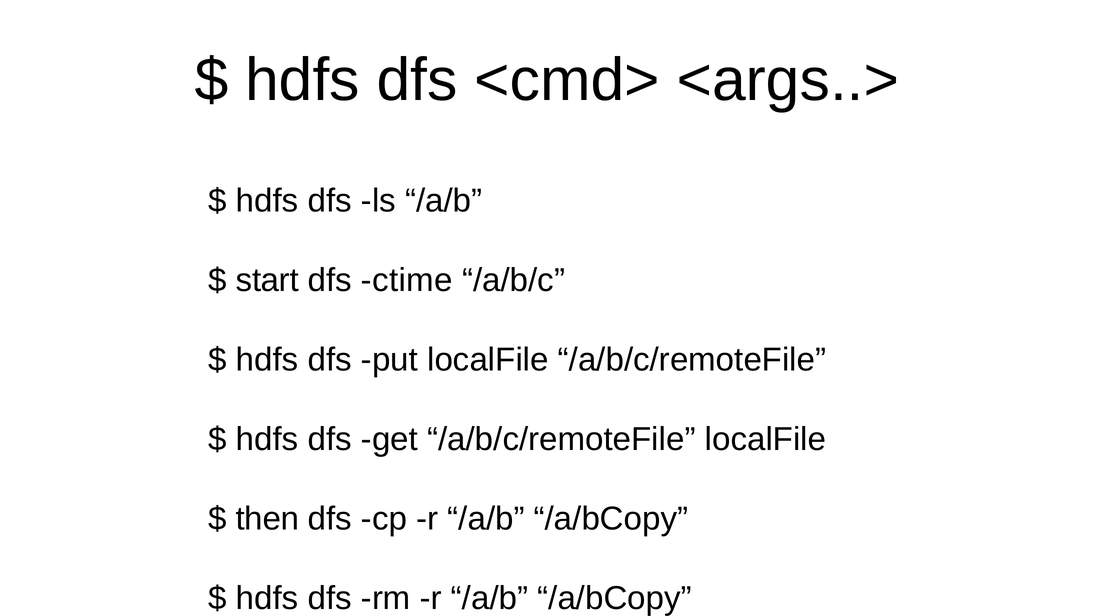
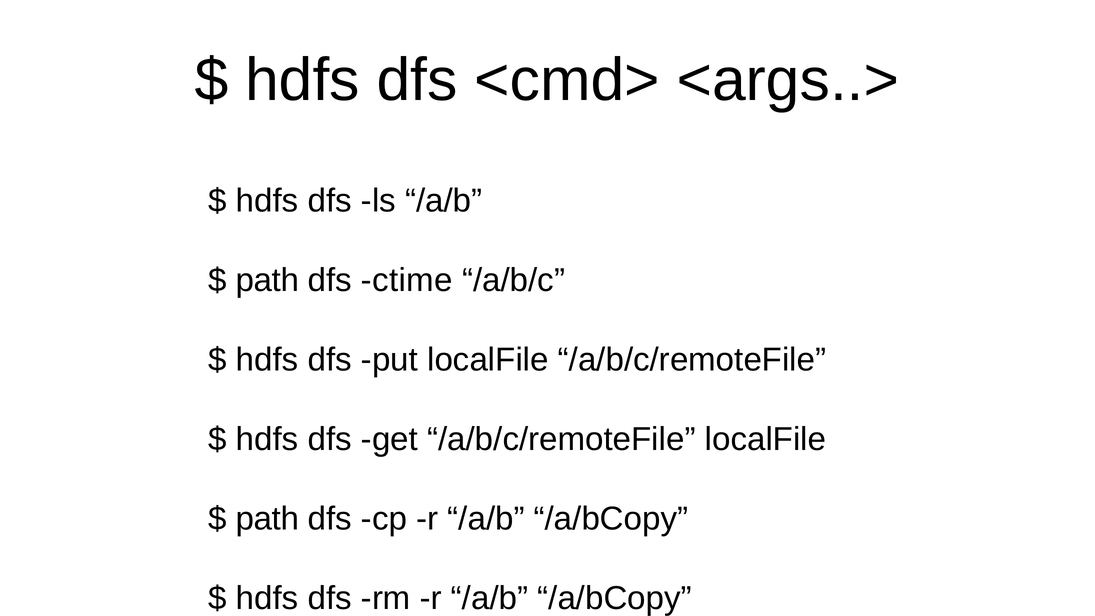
start at (267, 280): start -> path
then at (267, 519): then -> path
